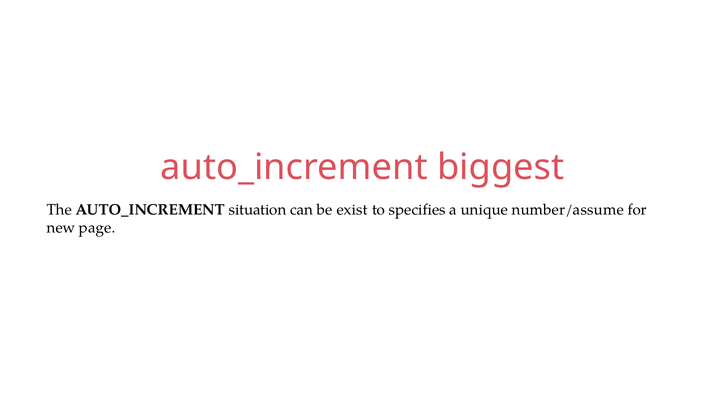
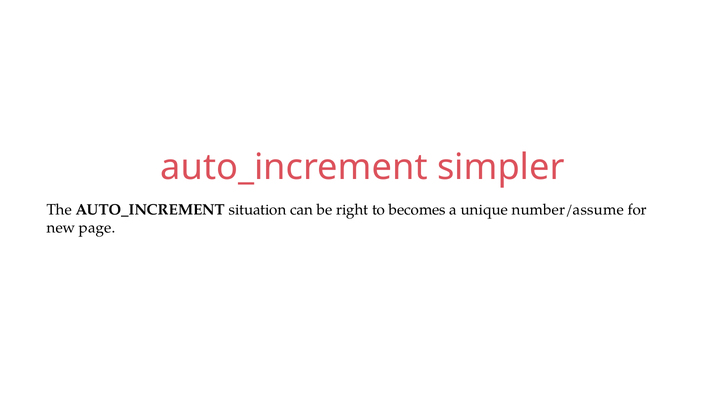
biggest: biggest -> simpler
exist: exist -> right
specifies: specifies -> becomes
